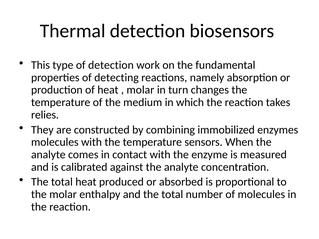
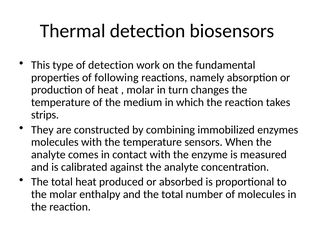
detecting: detecting -> following
relies: relies -> strips
